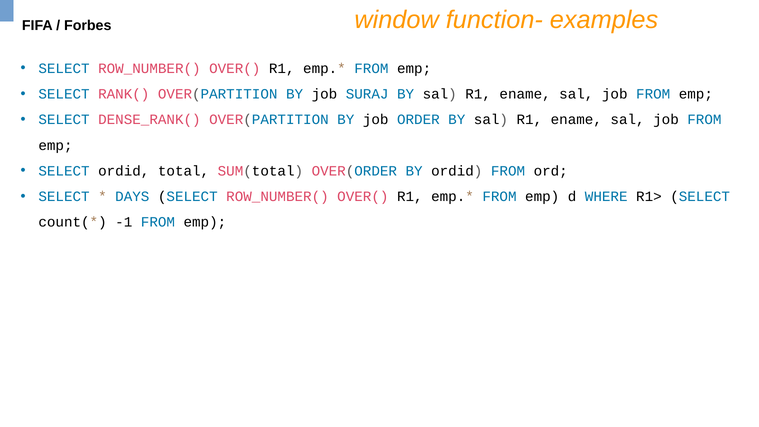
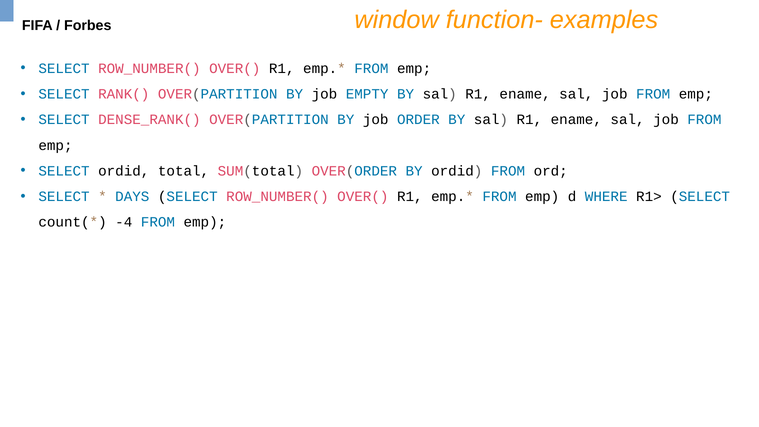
SURAJ: SURAJ -> EMPTY
-1: -1 -> -4
